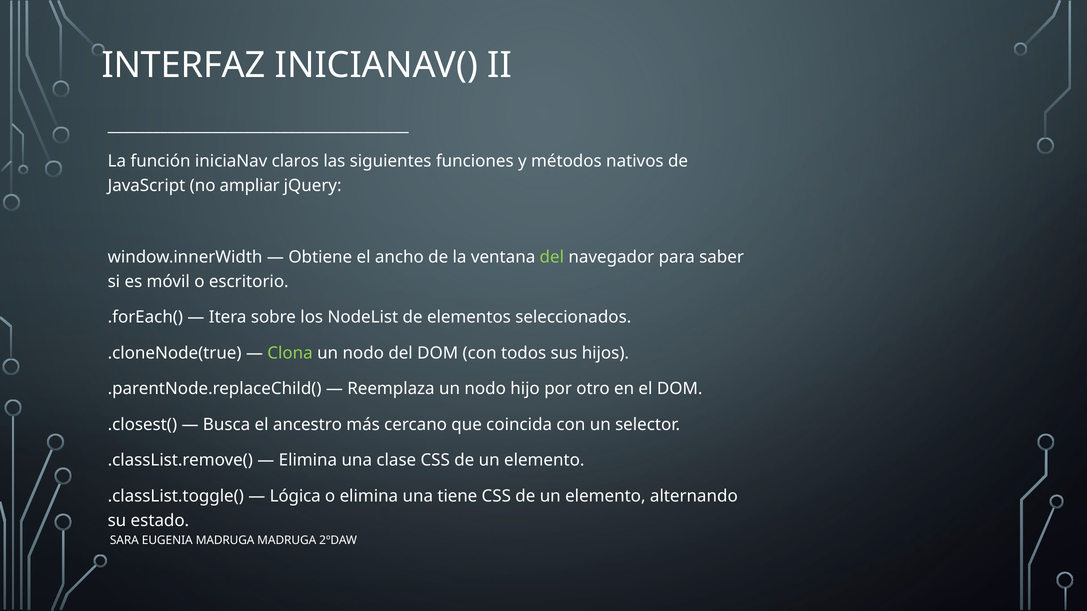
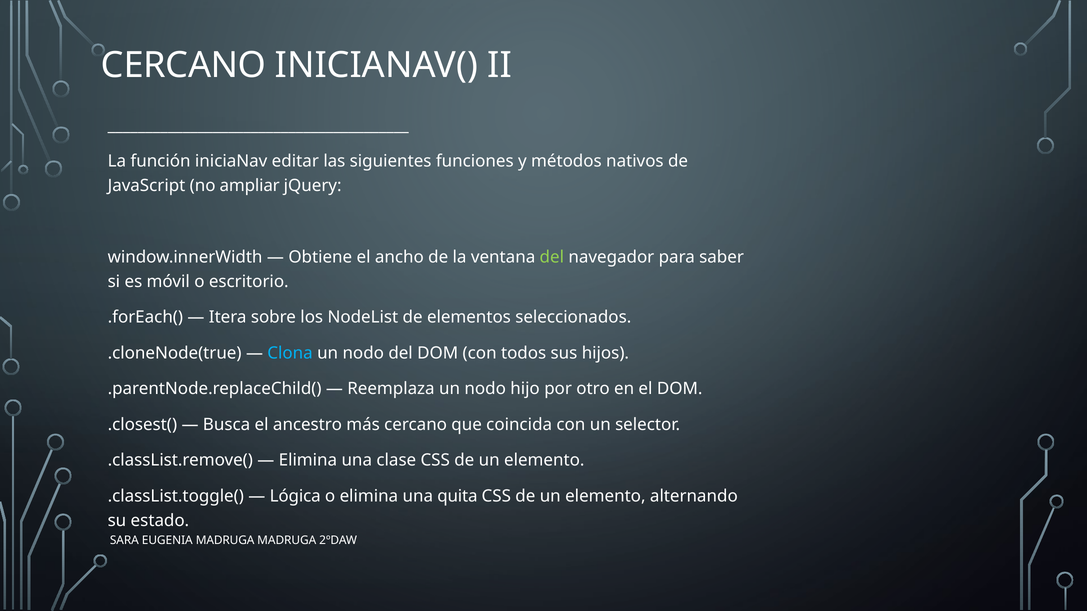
INTERFAZ at (184, 65): INTERFAZ -> CERCANO
claros: claros -> editar
Clona colour: light green -> light blue
tiene: tiene -> quita
